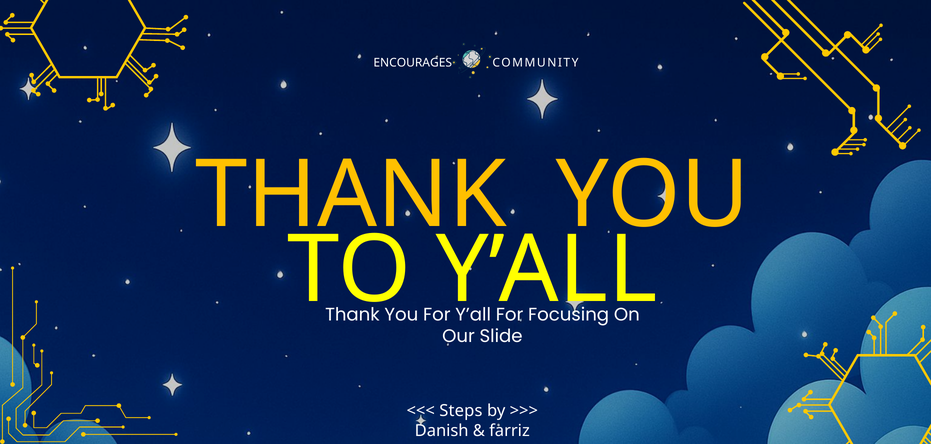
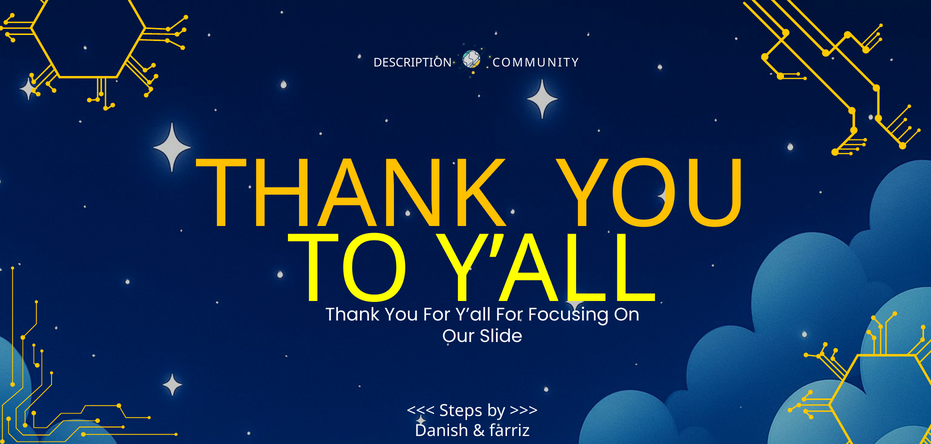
ENCOURAGES: ENCOURAGES -> DESCRIPTION
